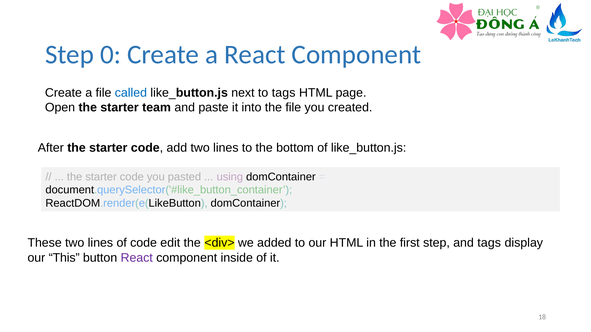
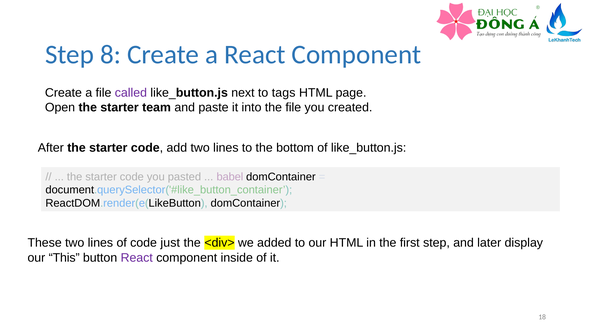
0: 0 -> 8
called colour: blue -> purple
using: using -> babel
edit: edit -> just
and tags: tags -> later
